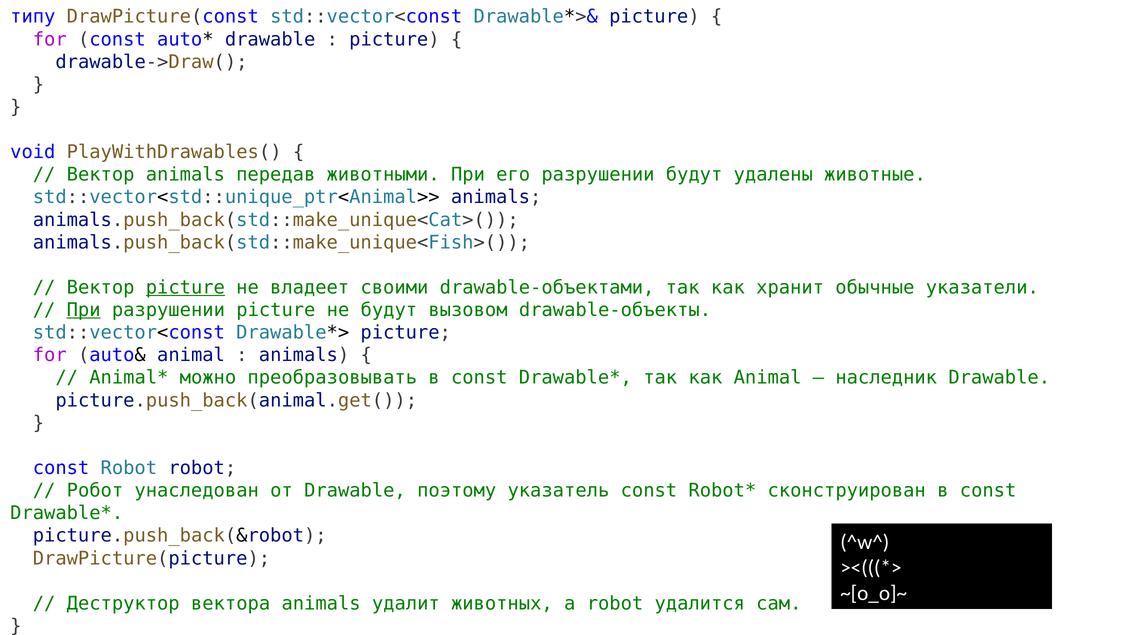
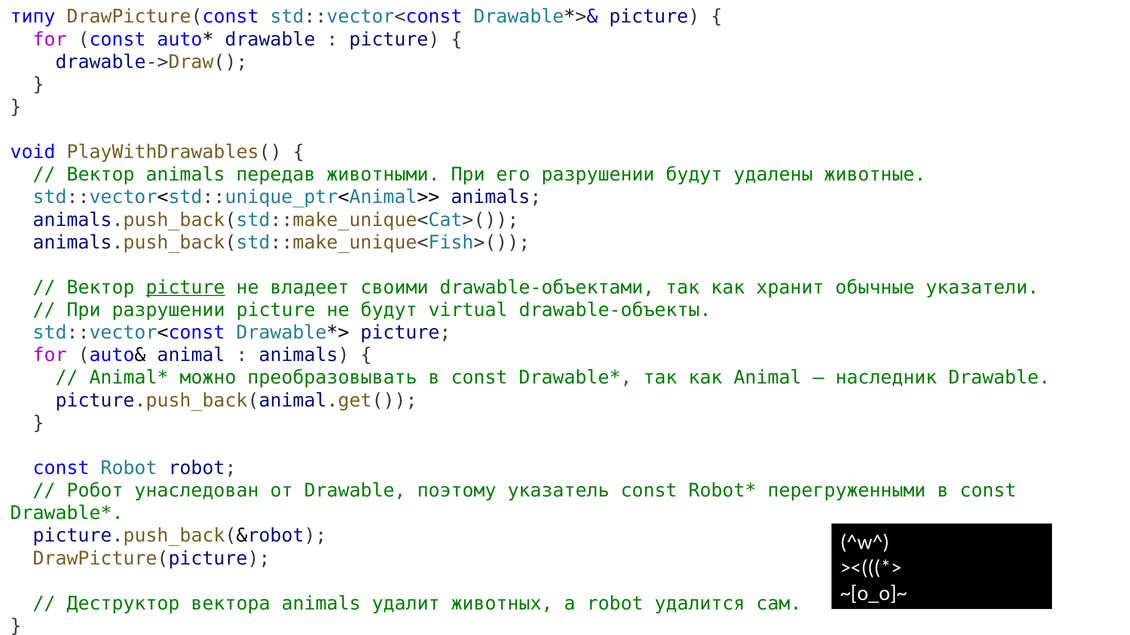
При at (84, 310) underline: present -> none
вызовом: вызовом -> virtual
сконструирован: сконструирован -> перегруженными
